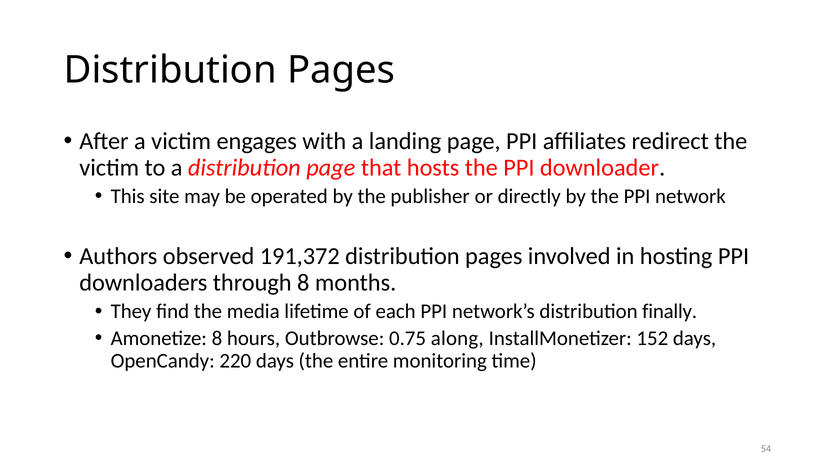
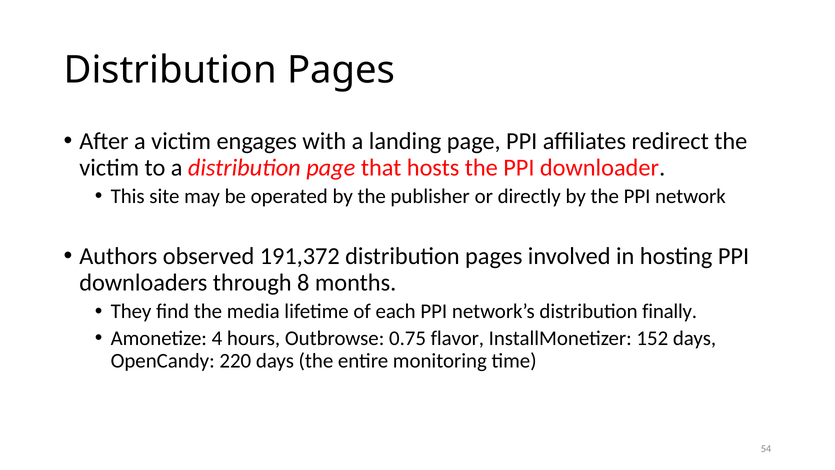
Amonetize 8: 8 -> 4
along: along -> flavor
